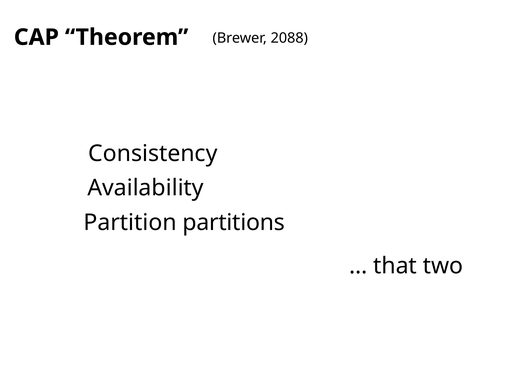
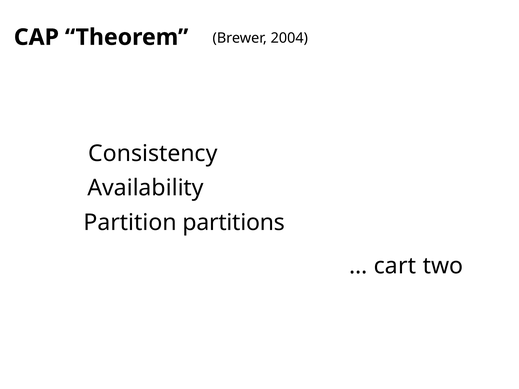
2088: 2088 -> 2004
that: that -> cart
